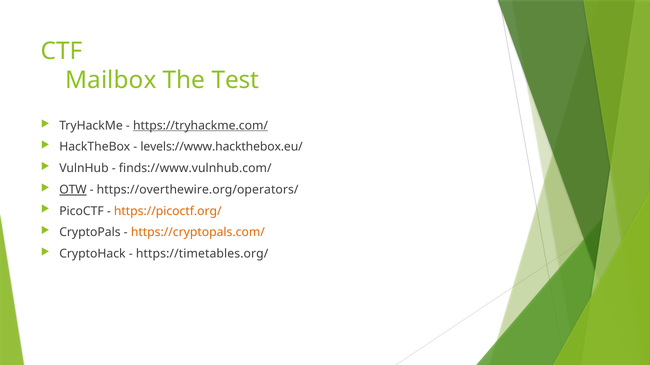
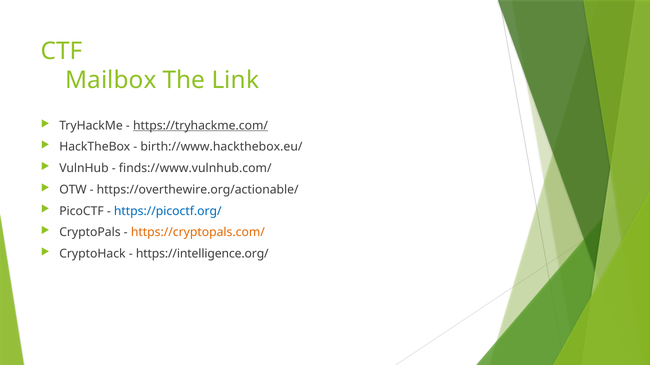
Test: Test -> Link
levels://www.hackthebox.eu/: levels://www.hackthebox.eu/ -> birth://www.hackthebox.eu/
OTW underline: present -> none
https://overthewire.org/operators/: https://overthewire.org/operators/ -> https://overthewire.org/actionable/
https://picoctf.org/ colour: orange -> blue
https://timetables.org/: https://timetables.org/ -> https://intelligence.org/
